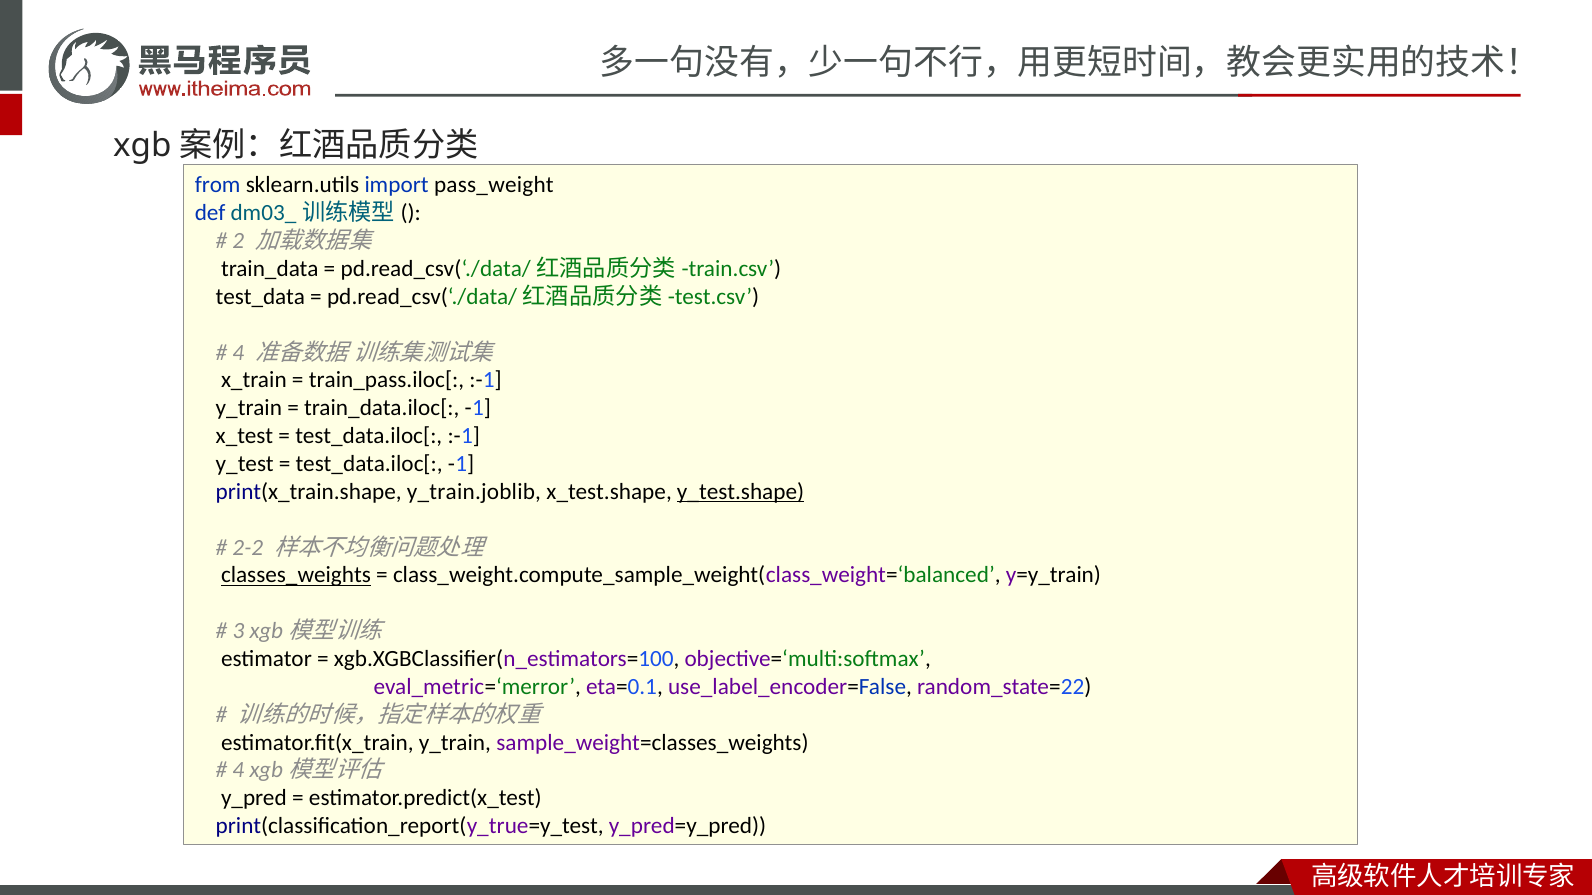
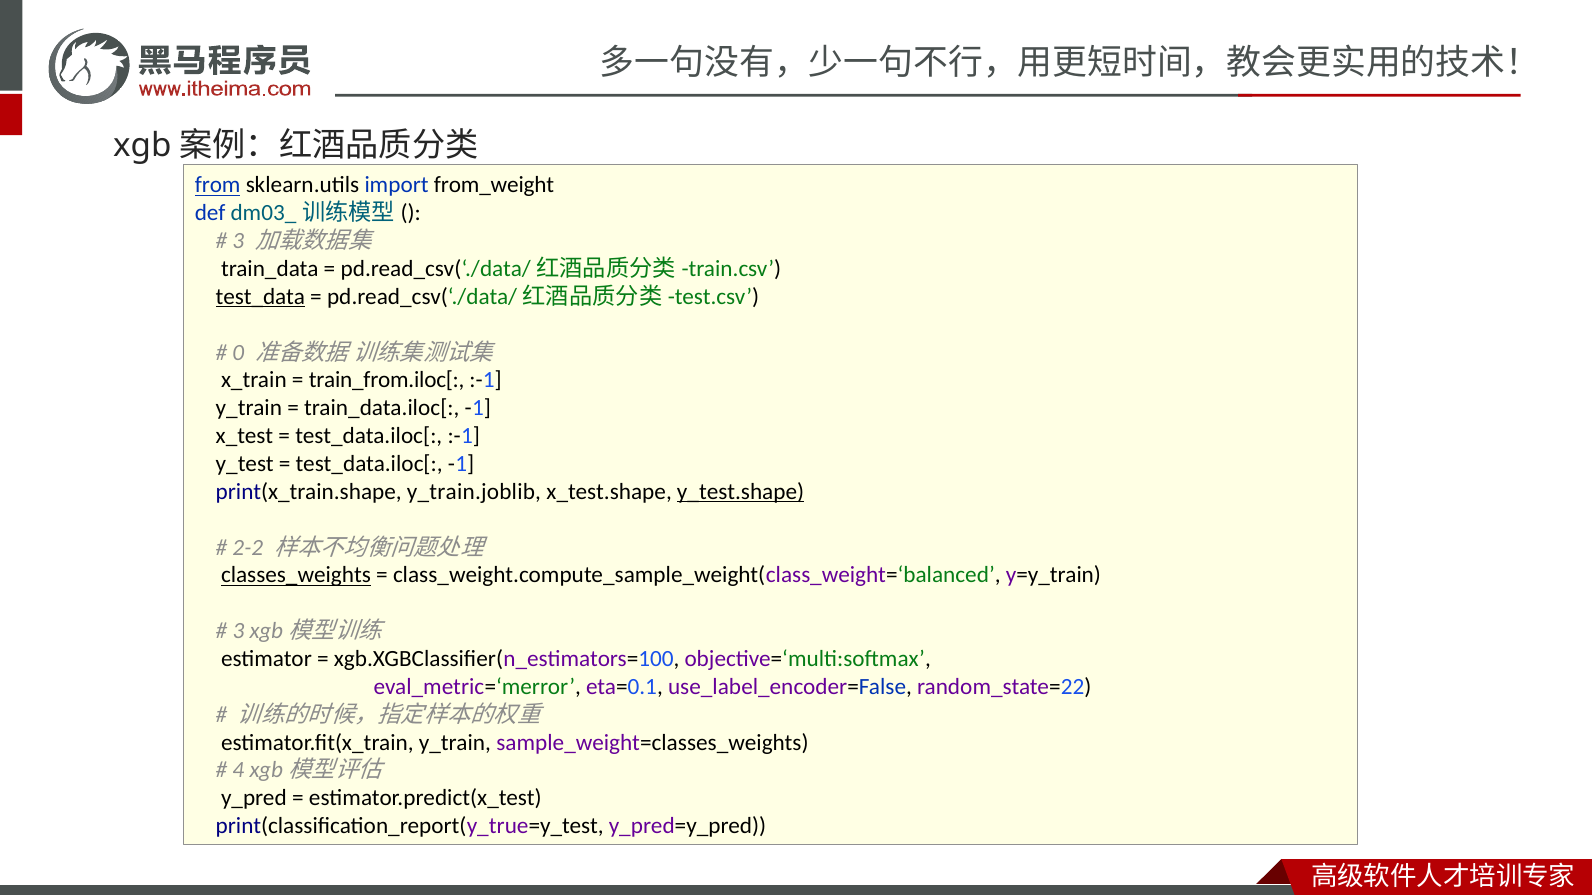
from underline: none -> present
pass_weight: pass_weight -> from_weight
2 at (238, 241): 2 -> 3
test_data underline: none -> present
4 at (238, 353): 4 -> 0
train_pass.iloc[: train_pass.iloc[ -> train_from.iloc[
